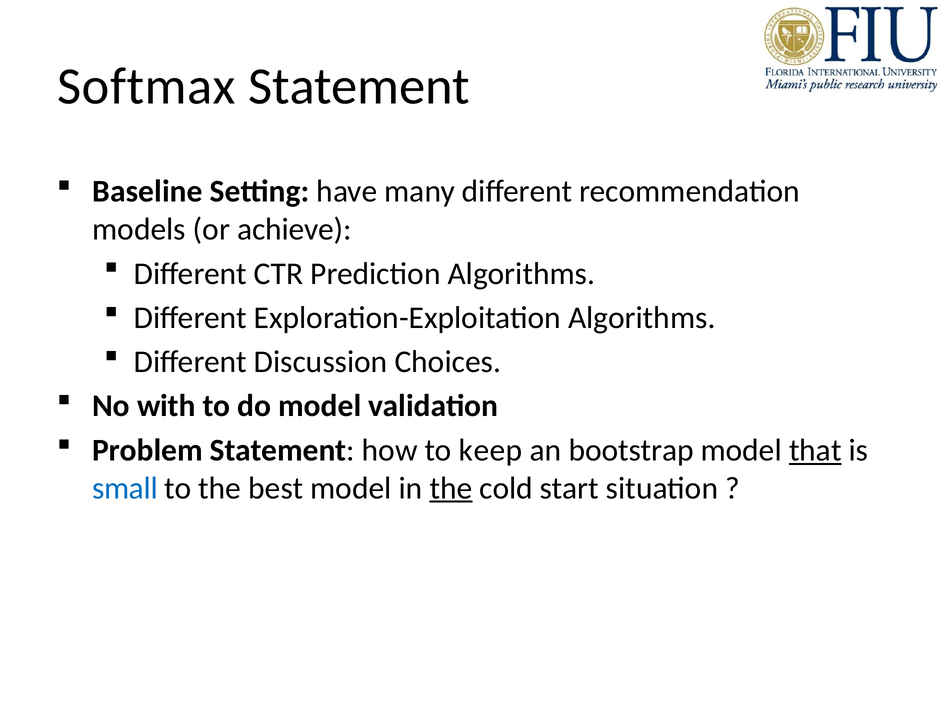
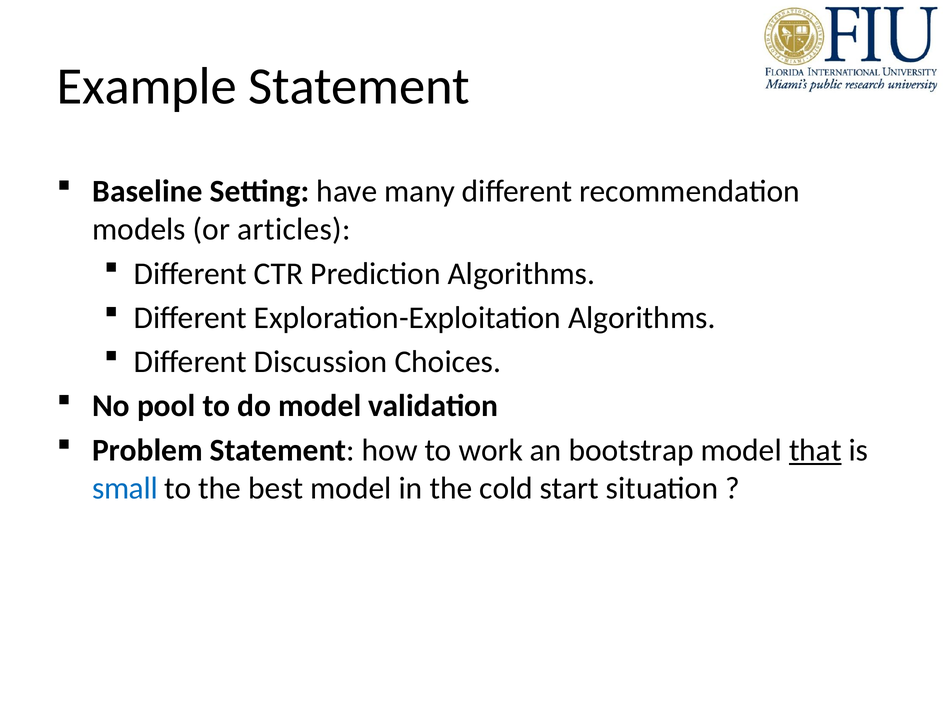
Softmax: Softmax -> Example
achieve: achieve -> articles
with: with -> pool
keep: keep -> work
the at (451, 488) underline: present -> none
